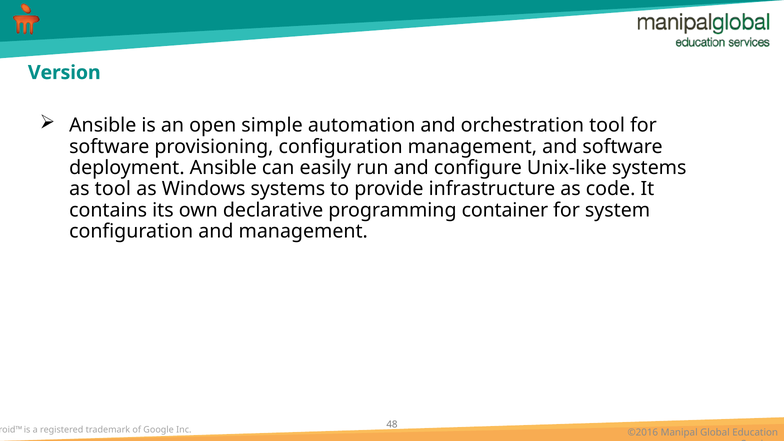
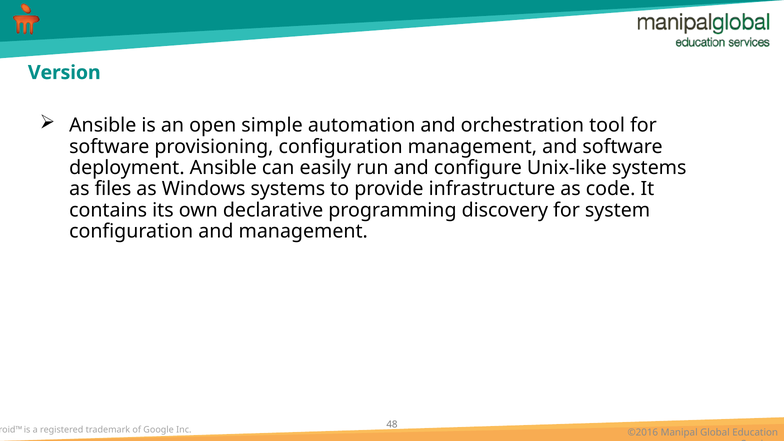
as tool: tool -> files
container: container -> discovery
